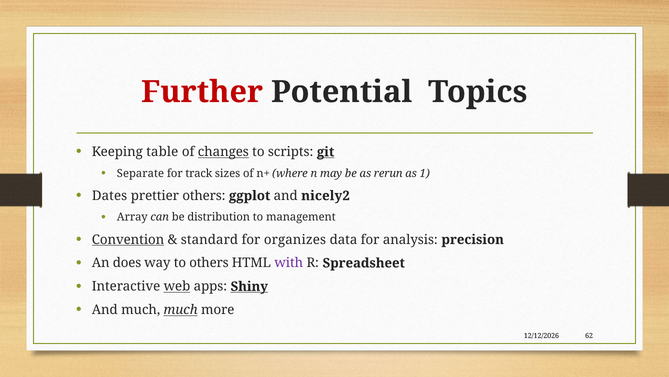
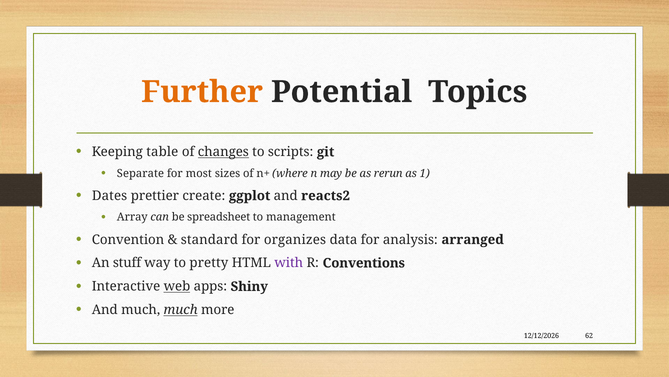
Further colour: red -> orange
git underline: present -> none
track: track -> most
prettier others: others -> create
nicely2: nicely2 -> reacts2
distribution: distribution -> spreadsheet
Convention underline: present -> none
precision: precision -> arranged
does: does -> stuff
to others: others -> pretty
Spreadsheet: Spreadsheet -> Conventions
Shiny underline: present -> none
